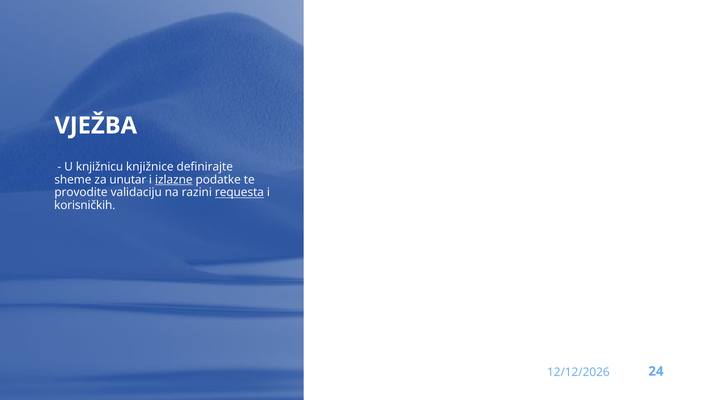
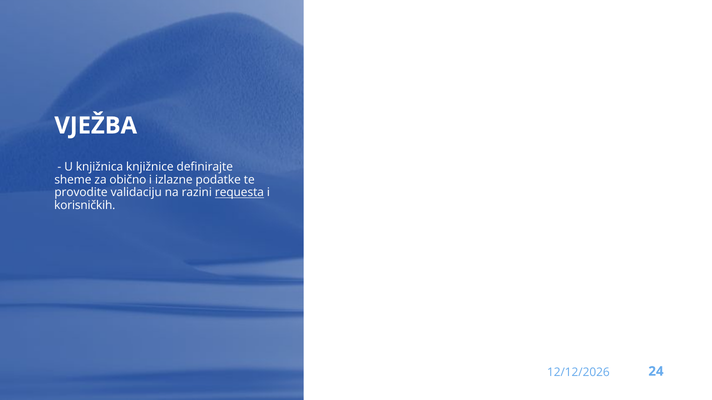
knjižnicu: knjižnicu -> knjižnica
unutar: unutar -> obično
izlazne underline: present -> none
